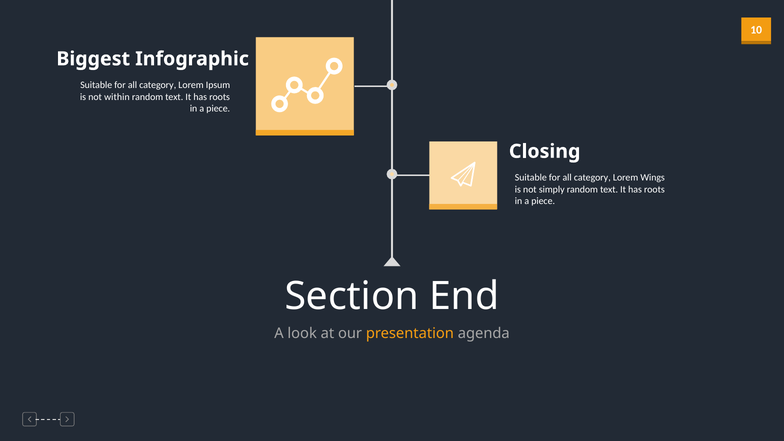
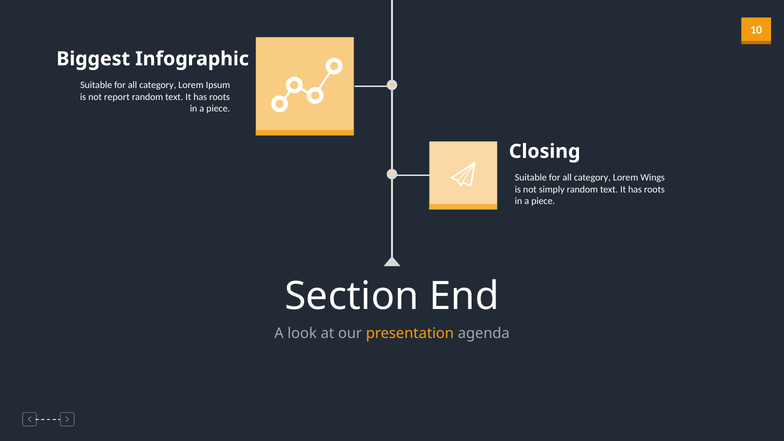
within: within -> report
